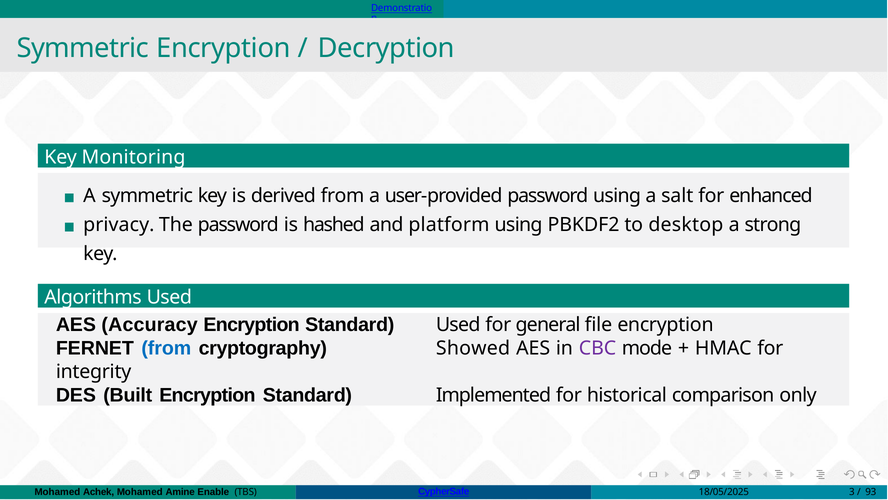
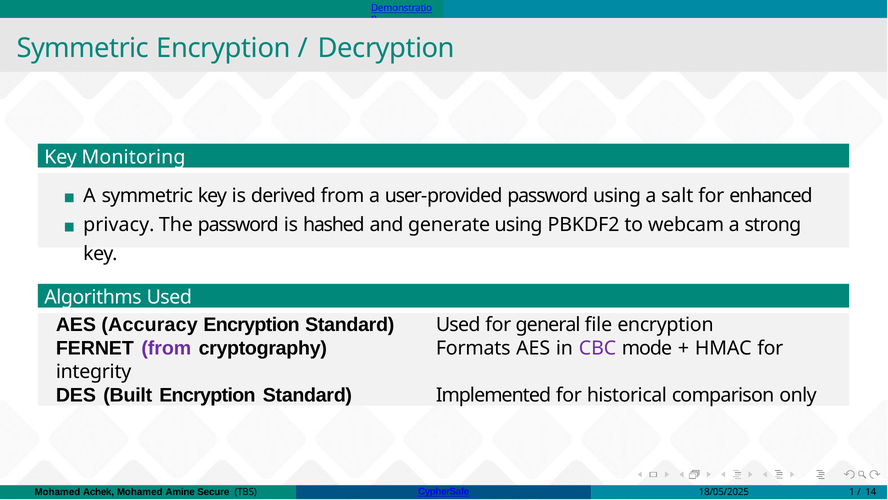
platform: platform -> generate
desktop: desktop -> webcam
from at (166, 348) colour: blue -> purple
Showed: Showed -> Formats
Enable: Enable -> Secure
3: 3 -> 1
93: 93 -> 14
